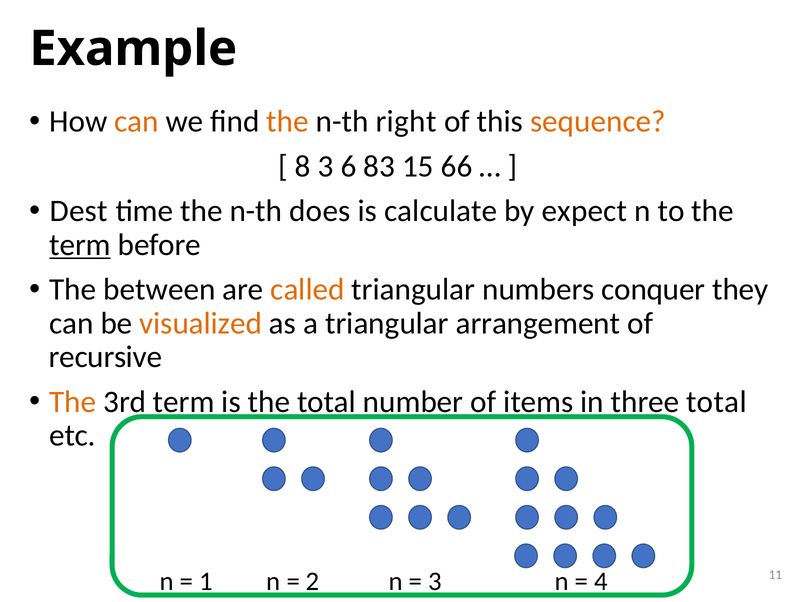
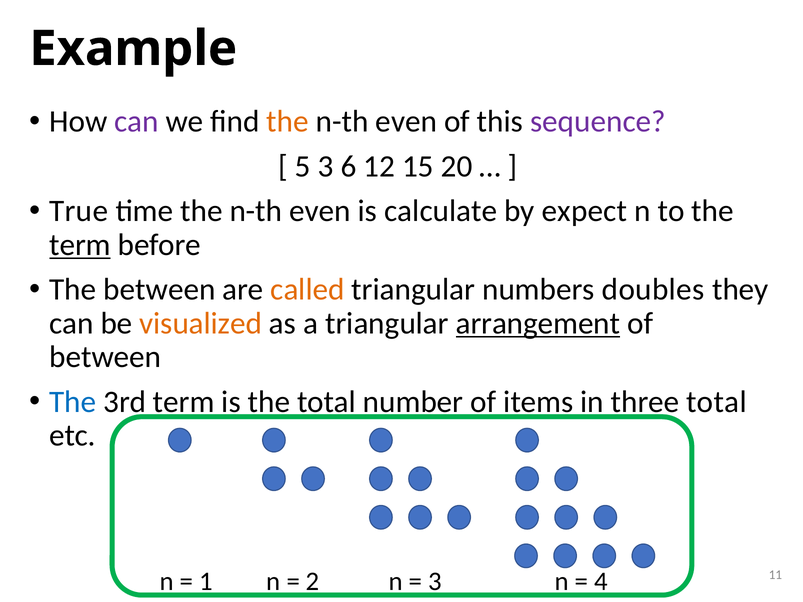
can at (137, 122) colour: orange -> purple
right at (406, 122): right -> even
sequence colour: orange -> purple
8: 8 -> 5
83: 83 -> 12
66: 66 -> 20
Dest: Dest -> True
time the n-th does: does -> even
conquer: conquer -> doubles
arrangement underline: none -> present
recursive at (105, 357): recursive -> between
The at (73, 402) colour: orange -> blue
